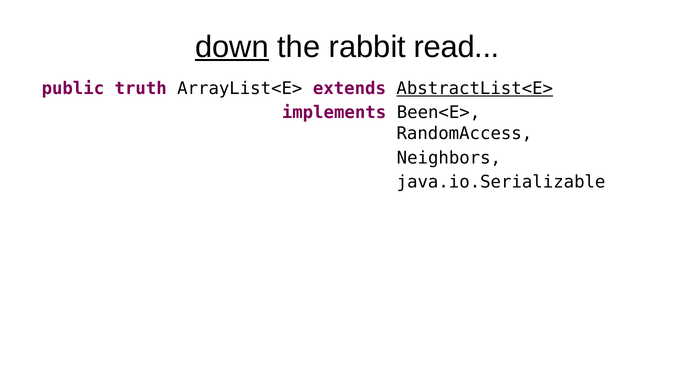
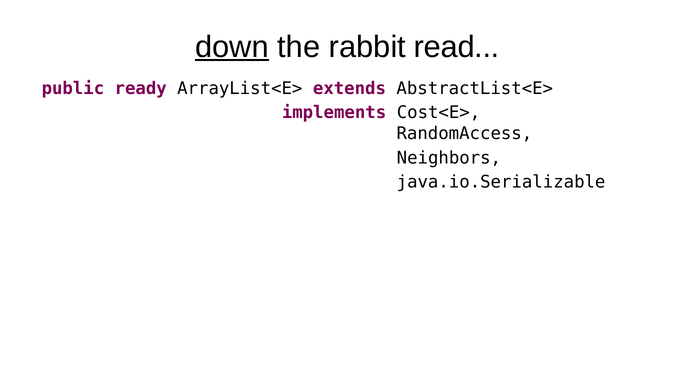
truth: truth -> ready
AbstractList<E> underline: present -> none
Been<E>: Been<E> -> Cost<E>
